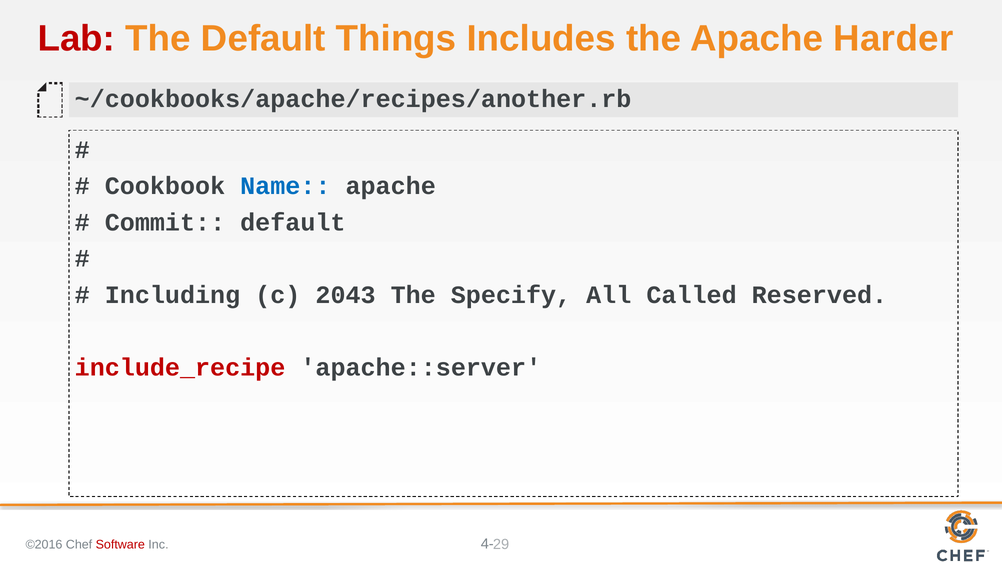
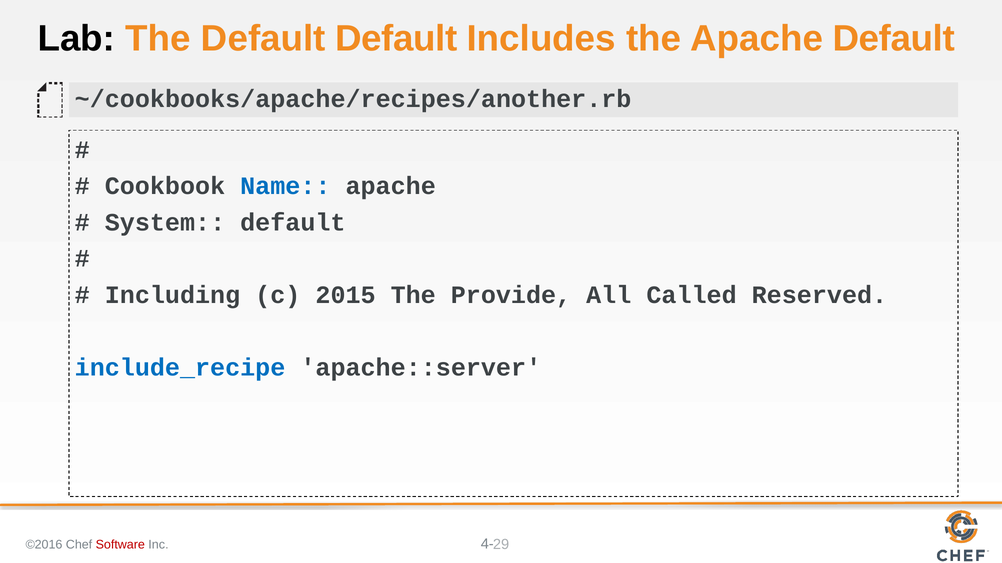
Lab colour: red -> black
Default Things: Things -> Default
Apache Harder: Harder -> Default
Commit: Commit -> System
2043: 2043 -> 2015
Specify: Specify -> Provide
include_recipe colour: red -> blue
